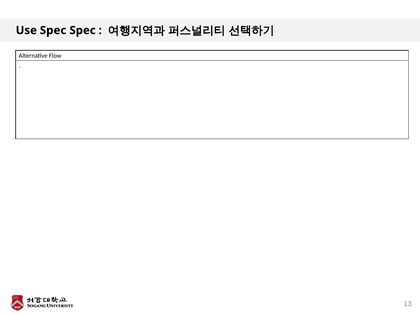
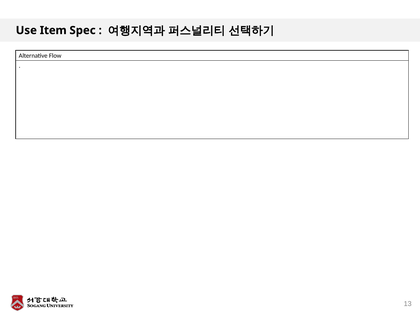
Use Spec: Spec -> Item
